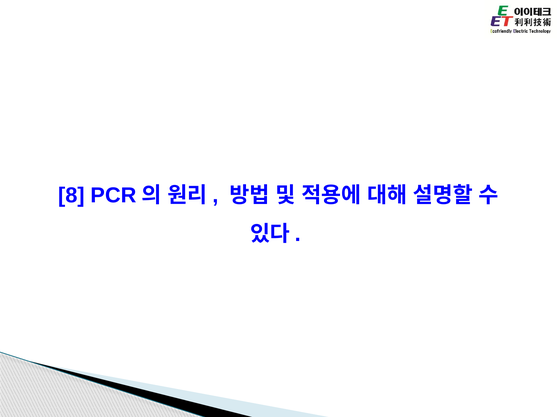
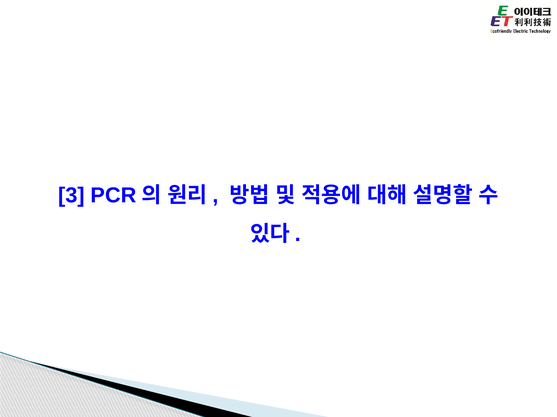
8: 8 -> 3
